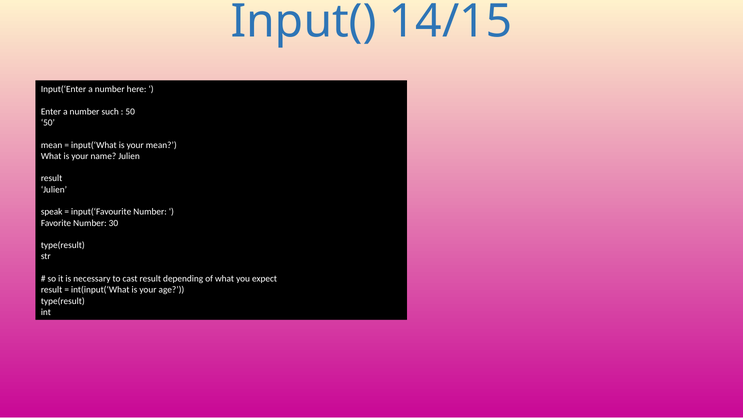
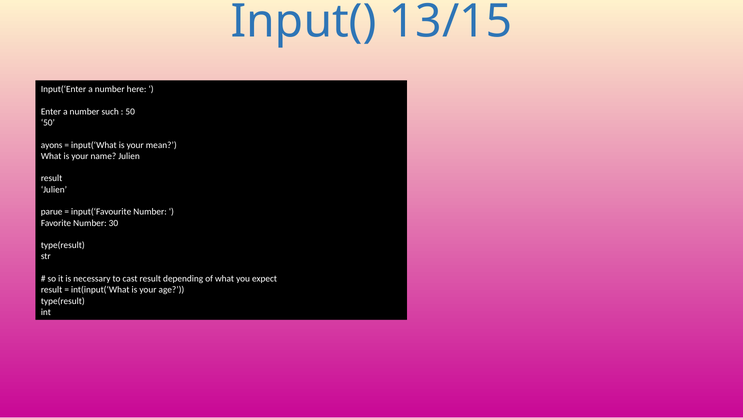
14/15: 14/15 -> 13/15
mean at (52, 145): mean -> ayons
speak: speak -> parue
